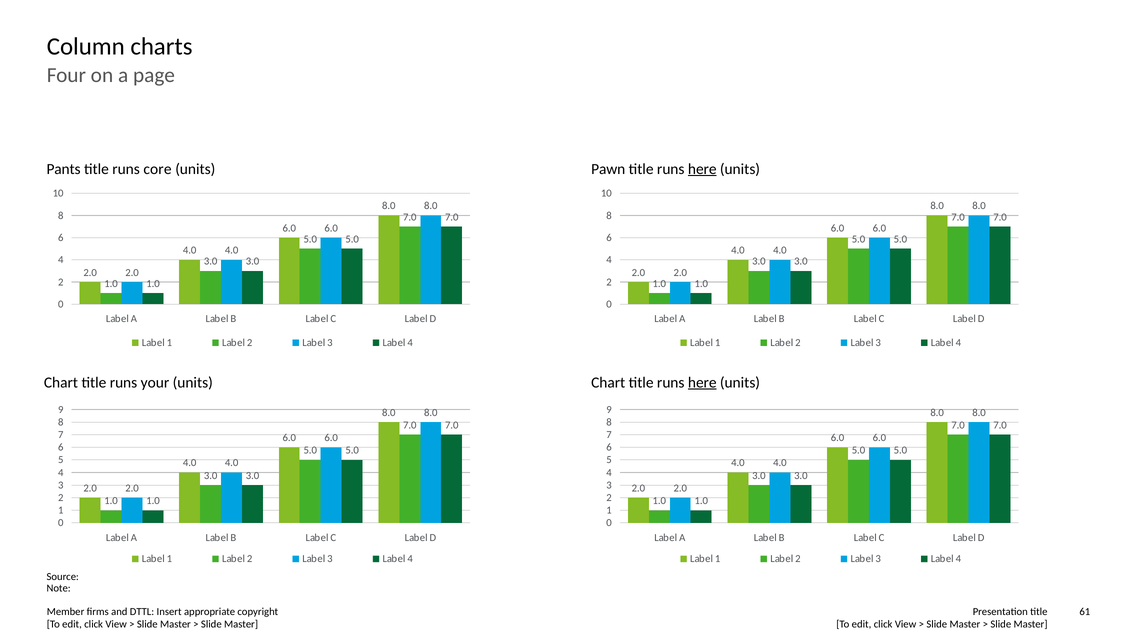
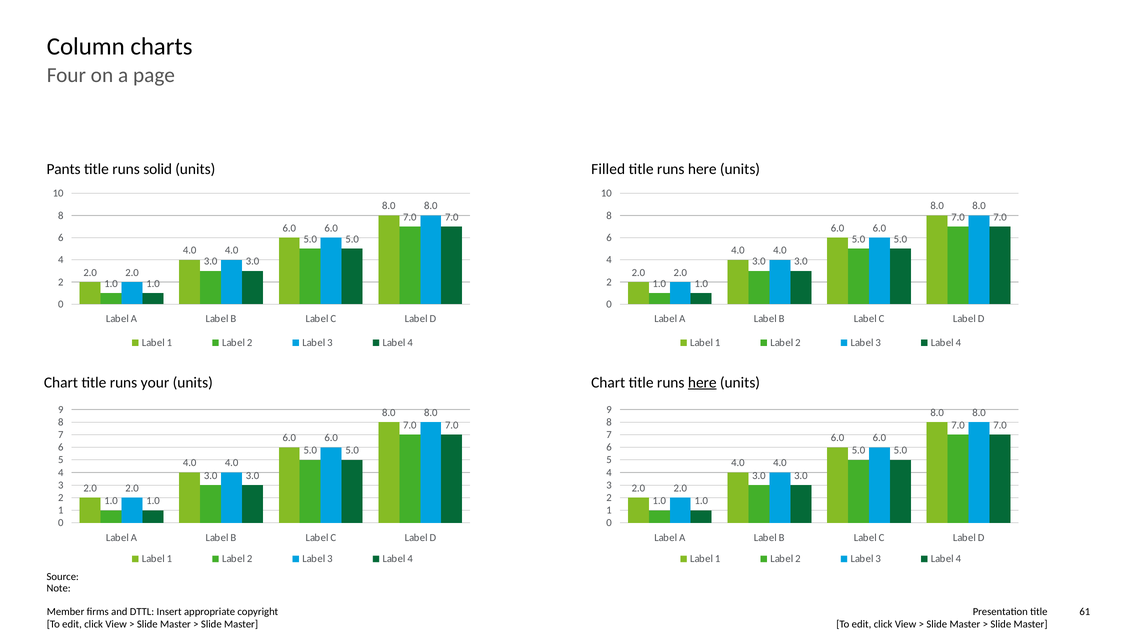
core: core -> solid
Pawn: Pawn -> Filled
here at (702, 169) underline: present -> none
